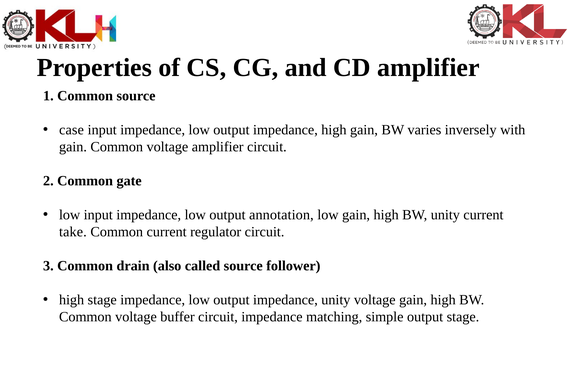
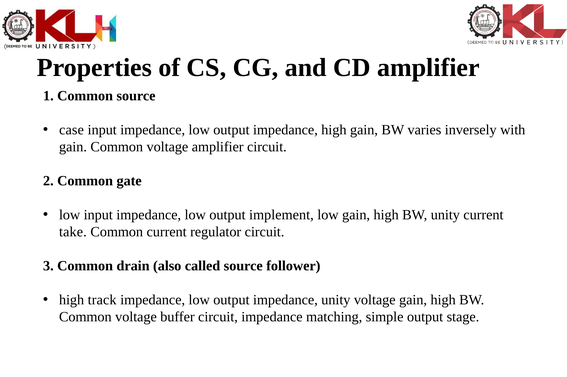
annotation: annotation -> implement
high stage: stage -> track
